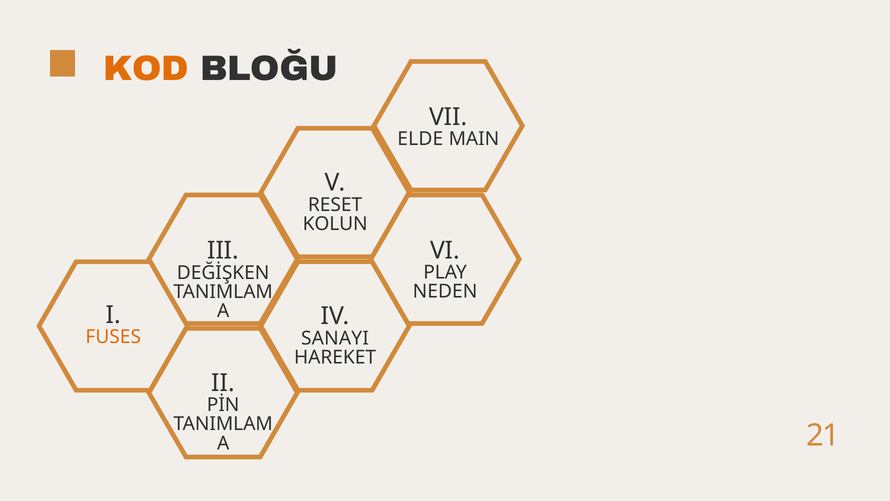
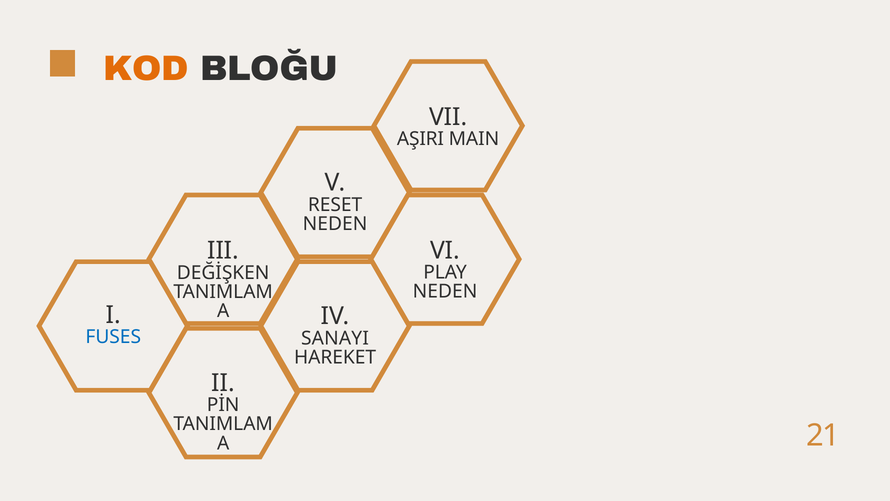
ELDE: ELDE -> AŞIRI
KOLUN at (335, 224): KOLUN -> NEDEN
FUSES colour: orange -> blue
